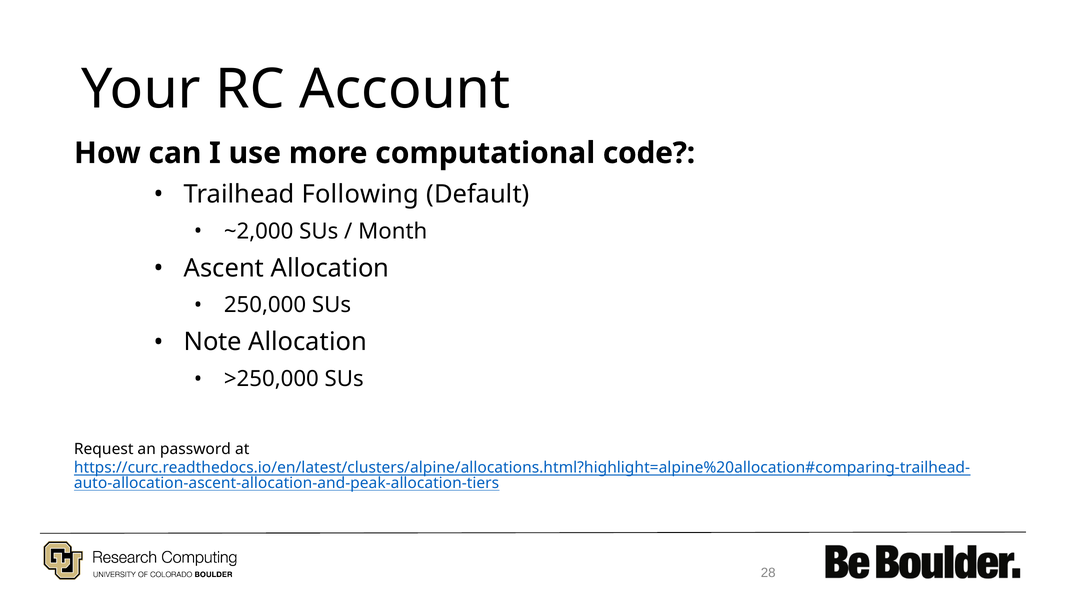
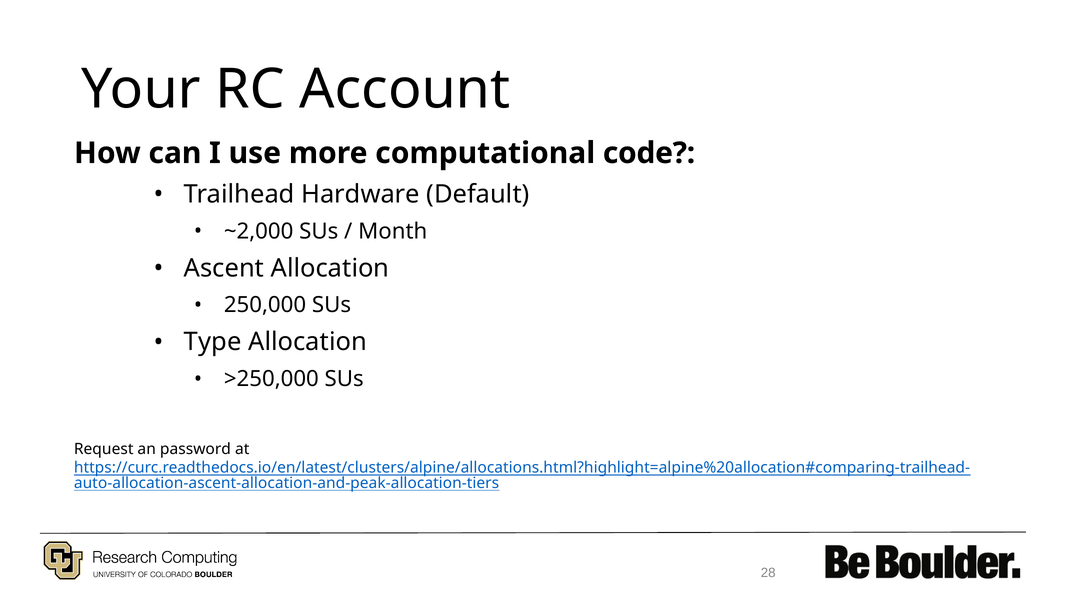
Following: Following -> Hardware
Note: Note -> Type
